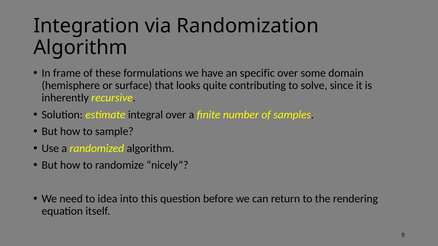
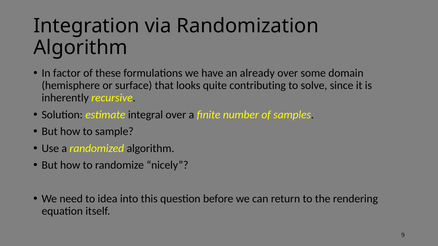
frame: frame -> factor
specific: specific -> already
